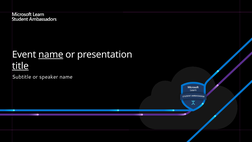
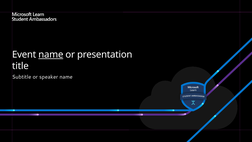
title underline: present -> none
